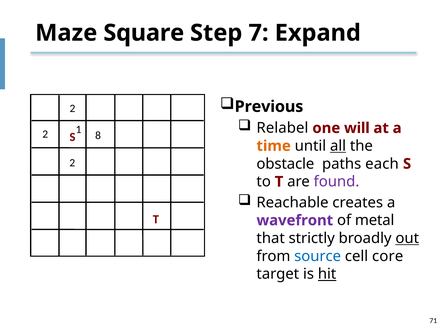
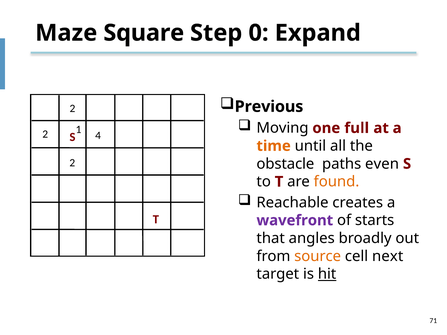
7: 7 -> 0
Relabel: Relabel -> Moving
will: will -> full
8: 8 -> 4
all underline: present -> none
each: each -> even
found colour: purple -> orange
metal: metal -> starts
strictly: strictly -> angles
out underline: present -> none
source colour: blue -> orange
core: core -> next
